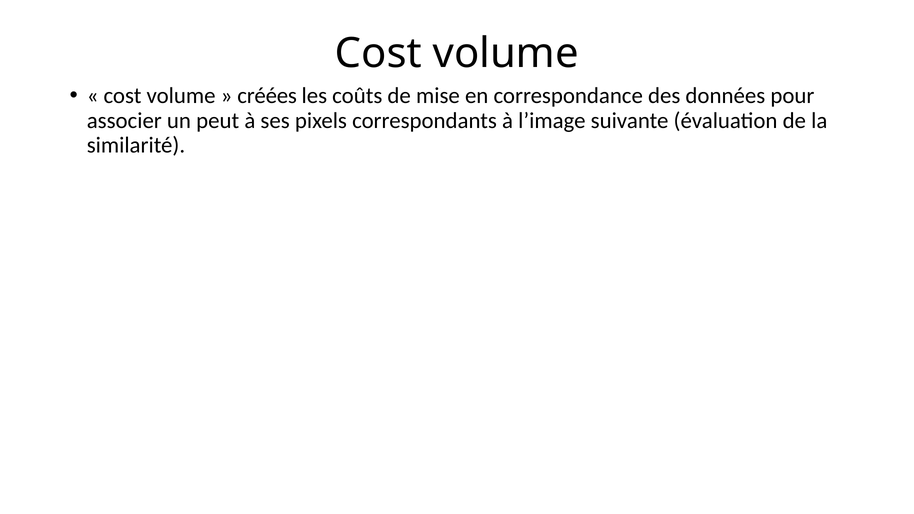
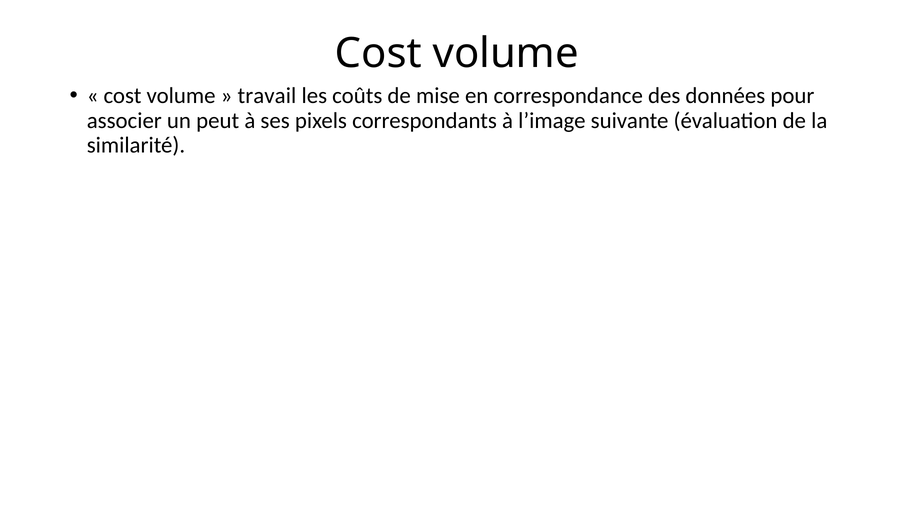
créées: créées -> travail
